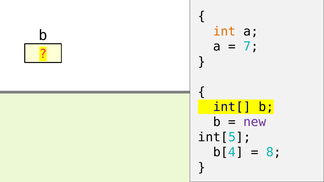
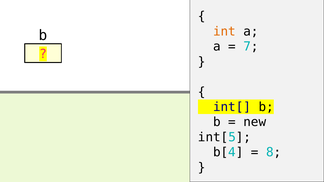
new colour: purple -> black
